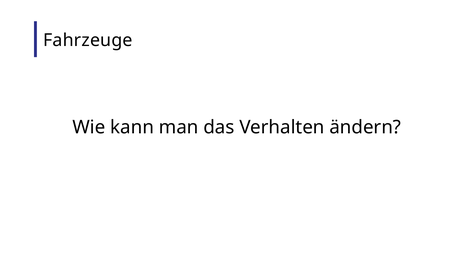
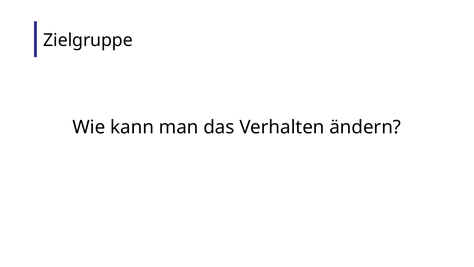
Fahrzeuge: Fahrzeuge -> Zielgruppe
